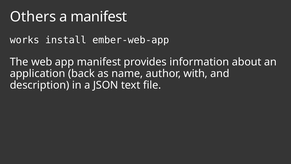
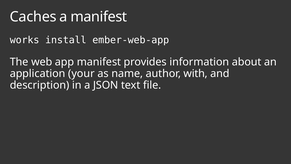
Others: Others -> Caches
back: back -> your
